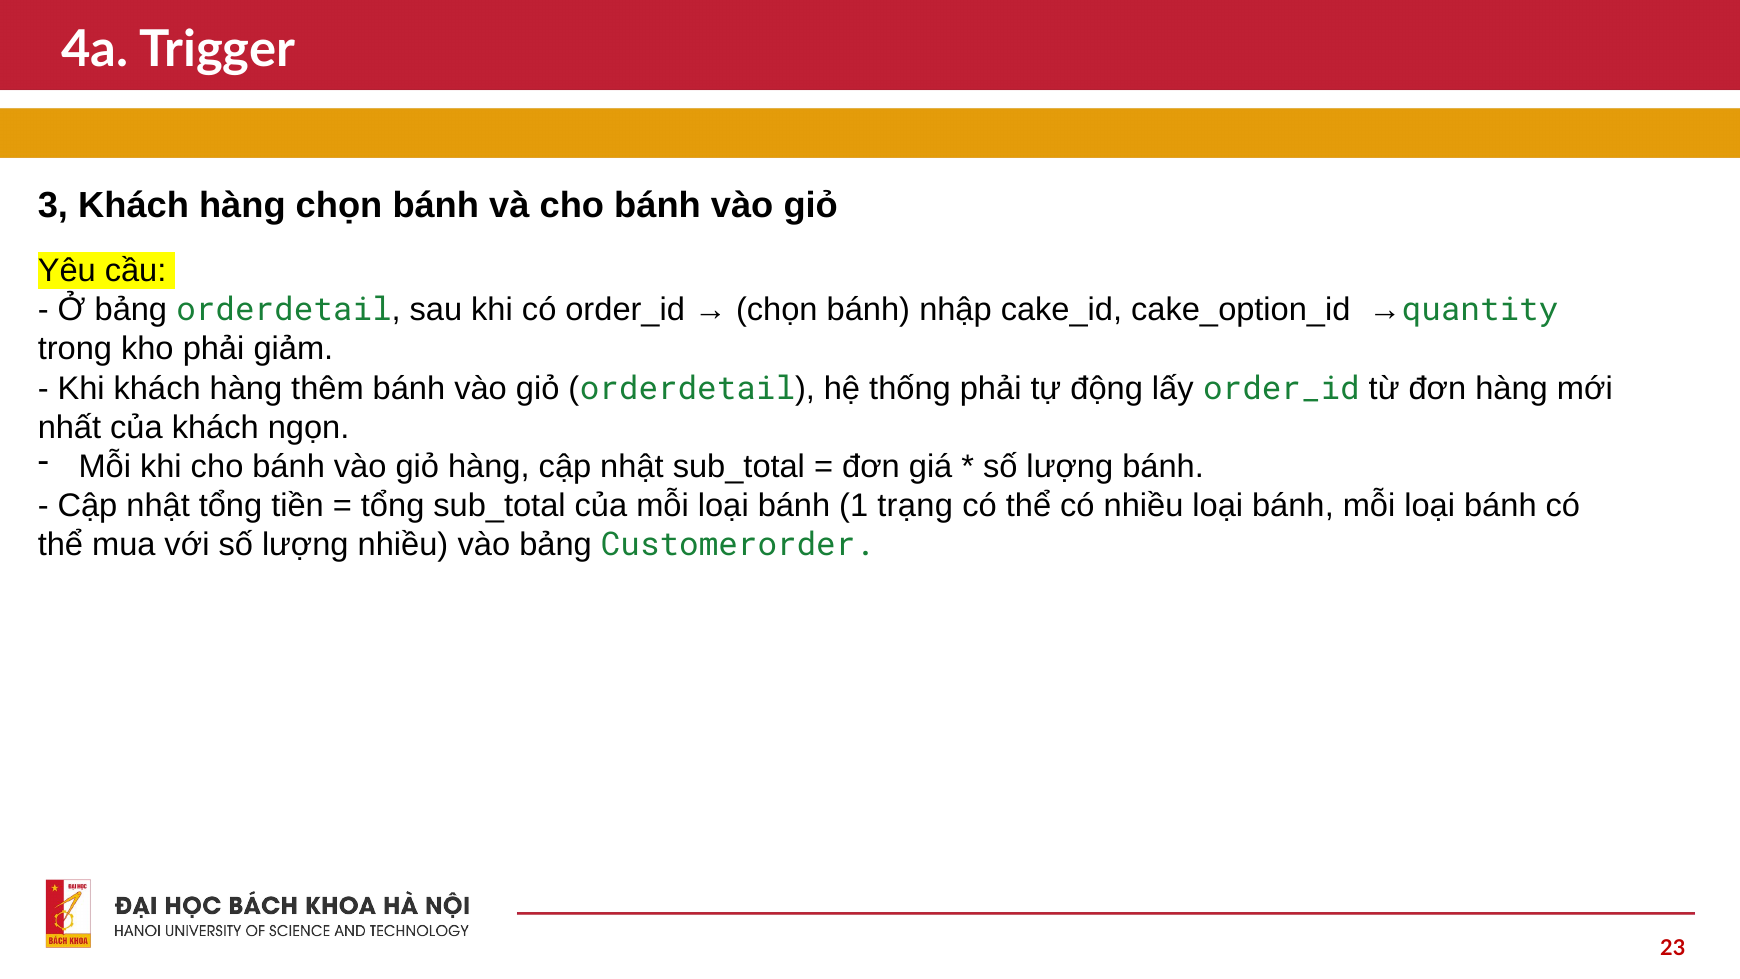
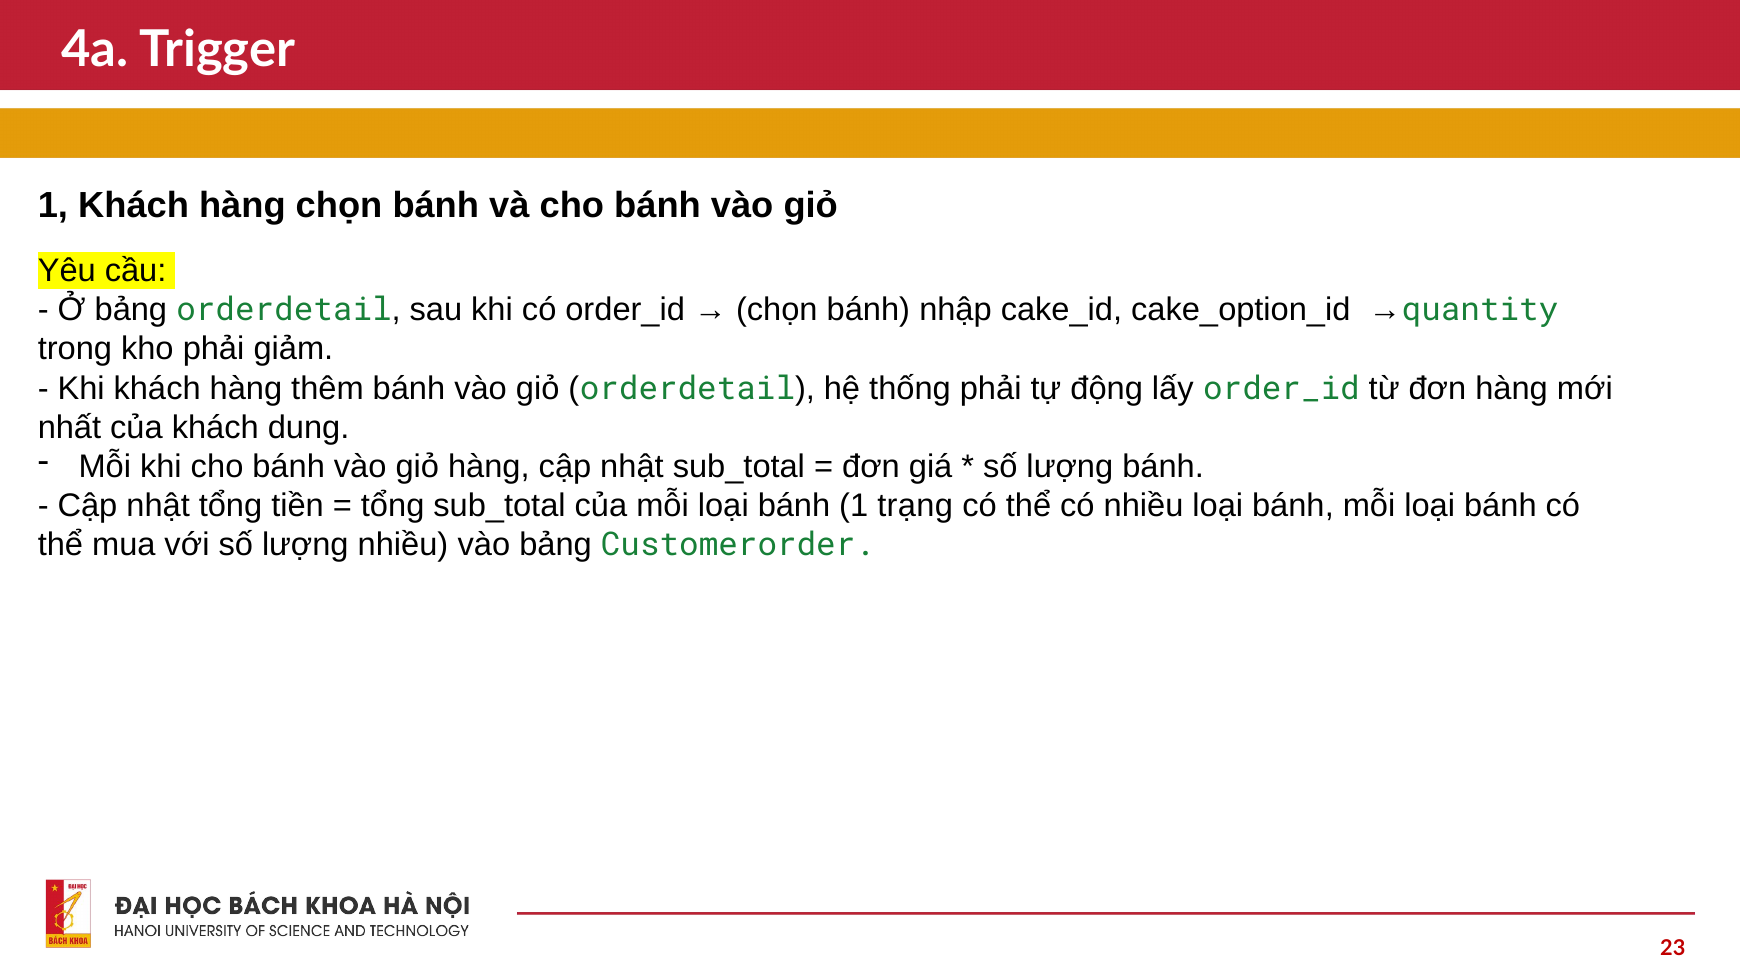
3 at (53, 205): 3 -> 1
ngọn: ngọn -> dung
